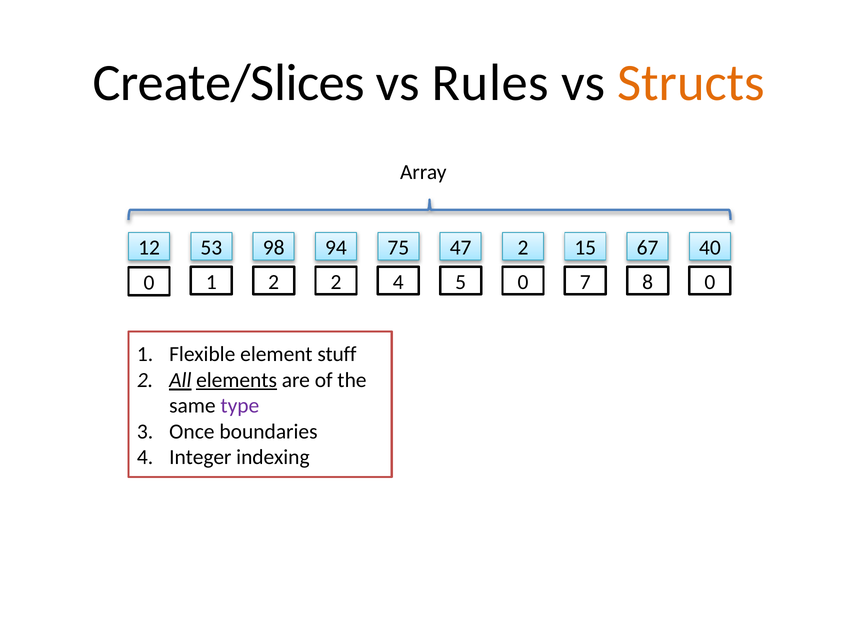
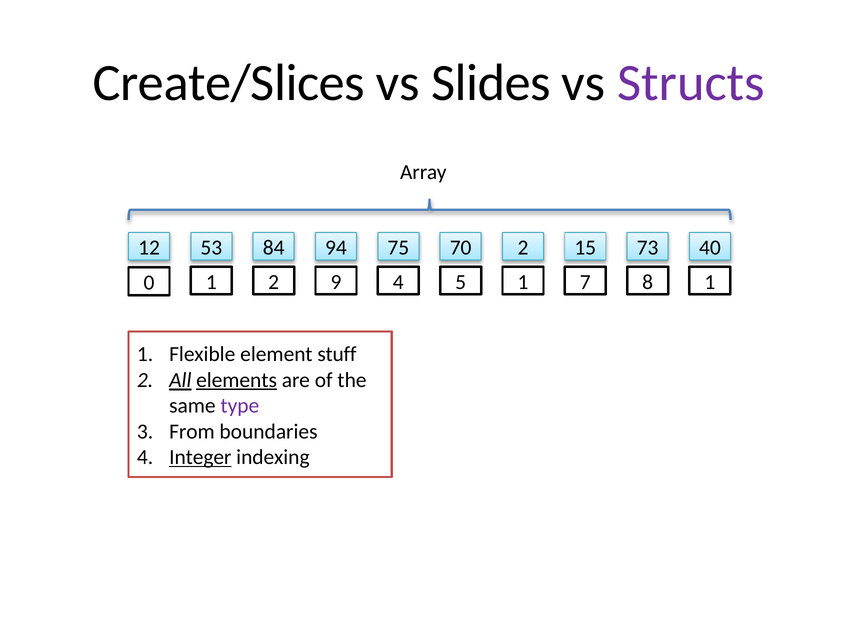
Rules: Rules -> Slides
Structs colour: orange -> purple
98: 98 -> 84
47: 47 -> 70
67: 67 -> 73
2 2: 2 -> 9
5 0: 0 -> 1
8 0: 0 -> 1
Once: Once -> From
Integer underline: none -> present
